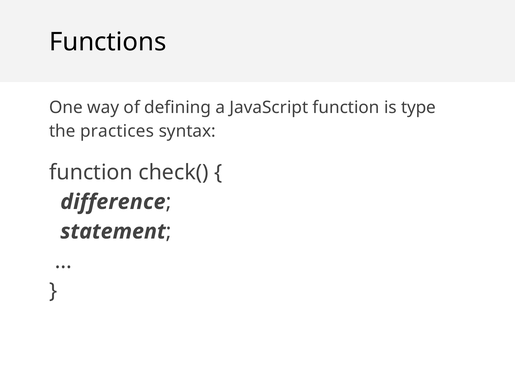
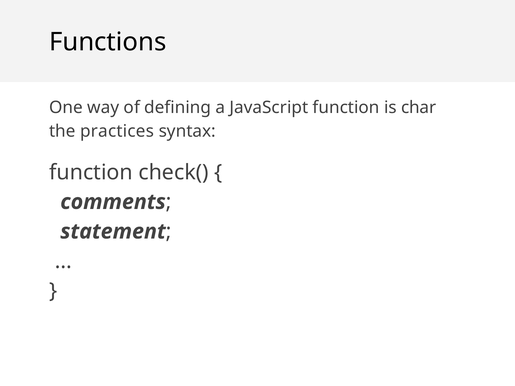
type: type -> char
difference: difference -> comments
